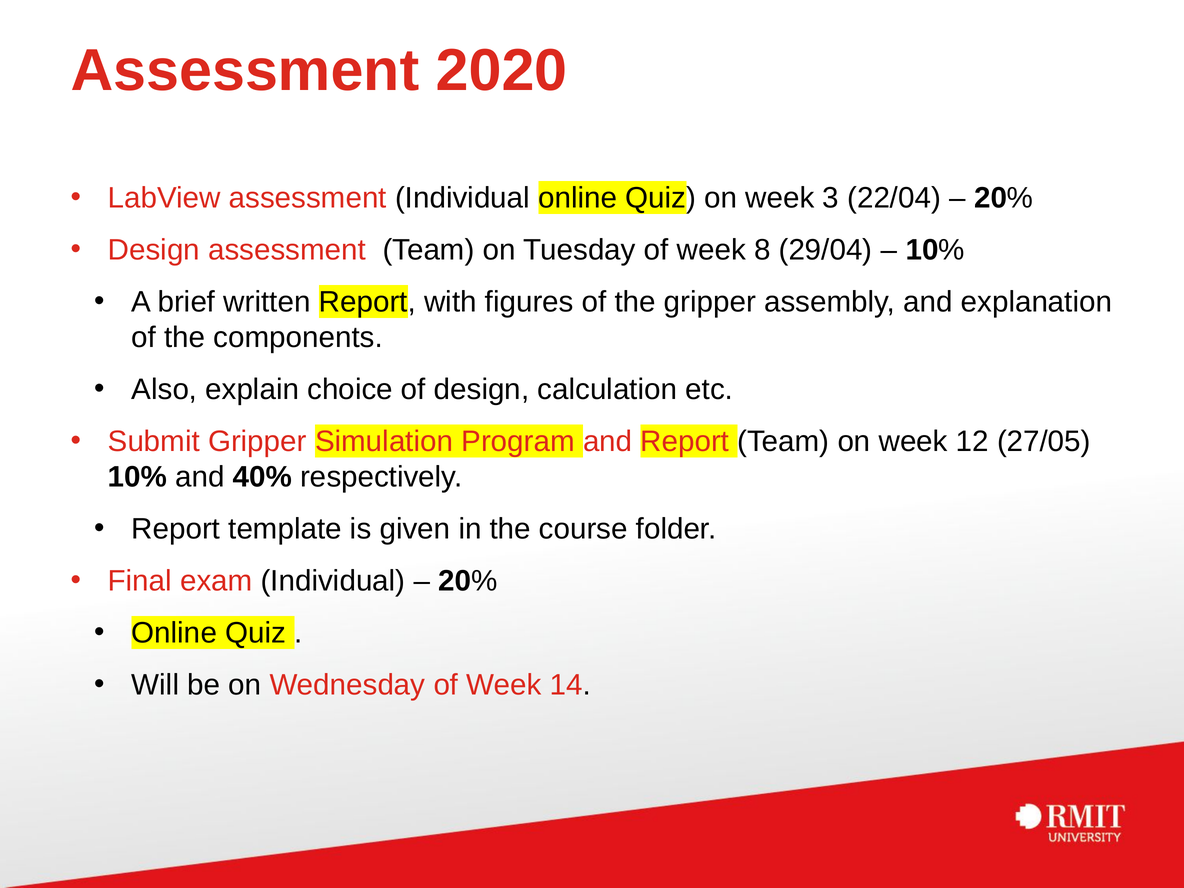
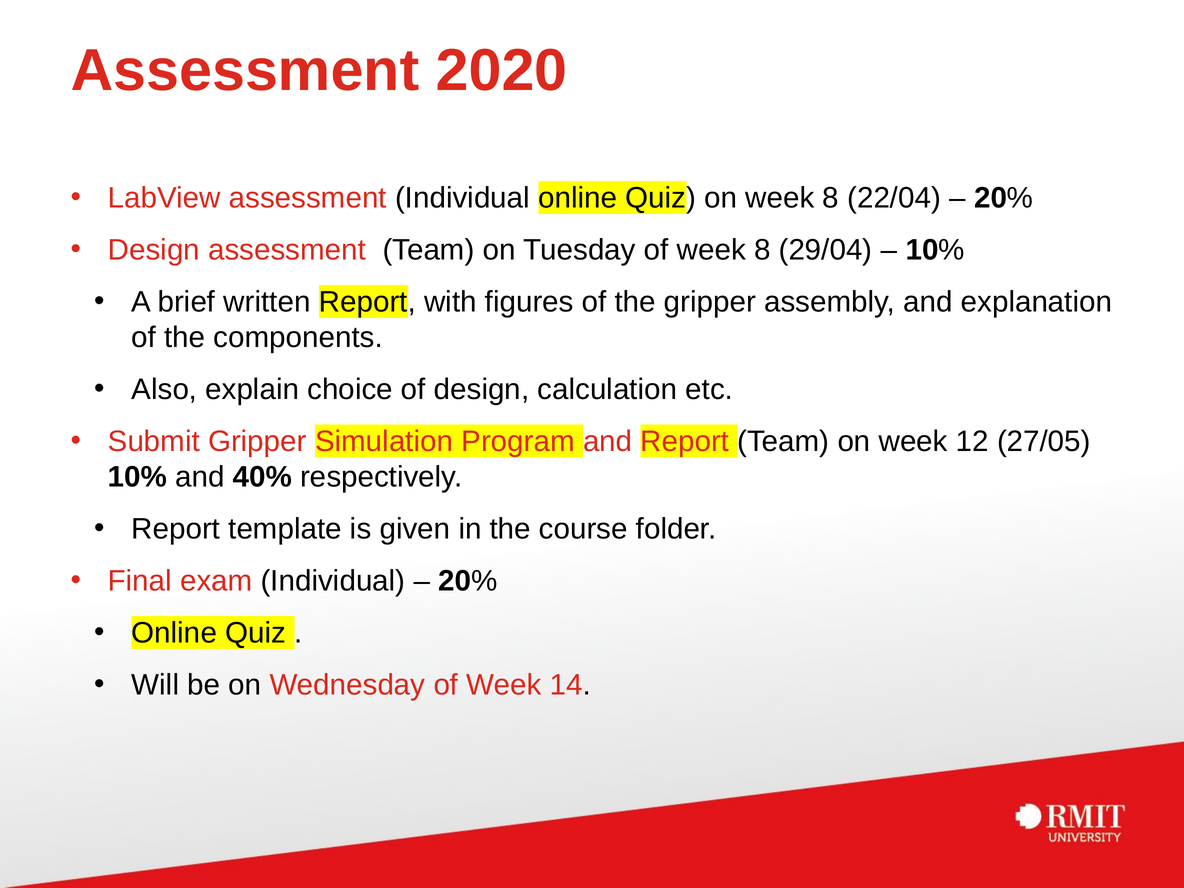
on week 3: 3 -> 8
